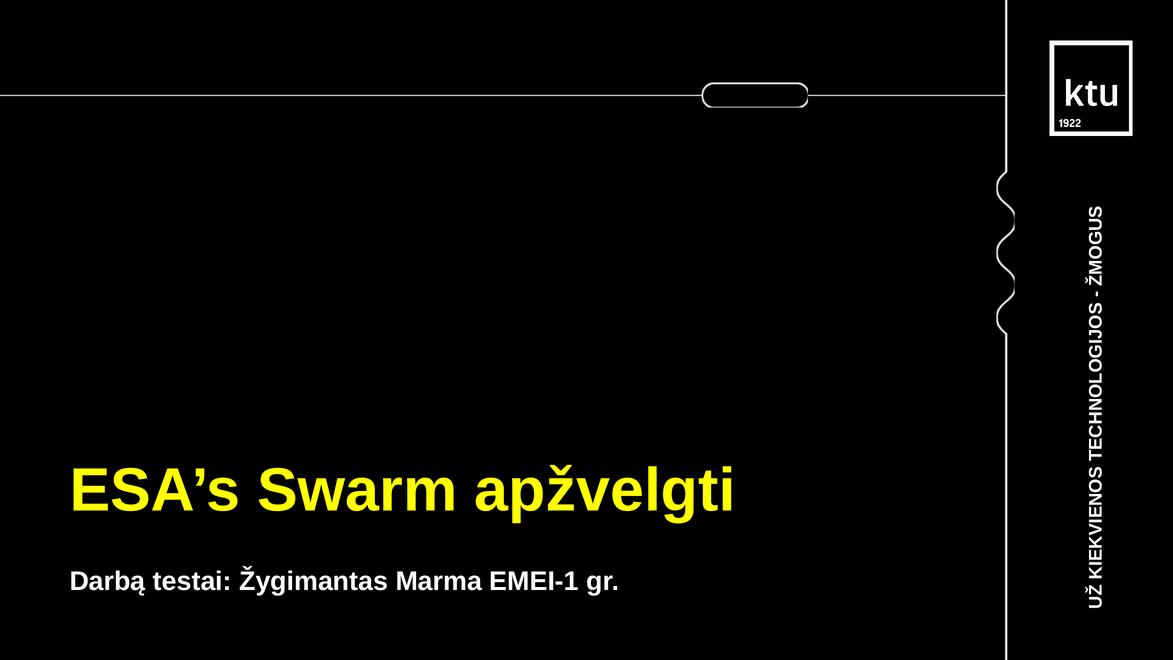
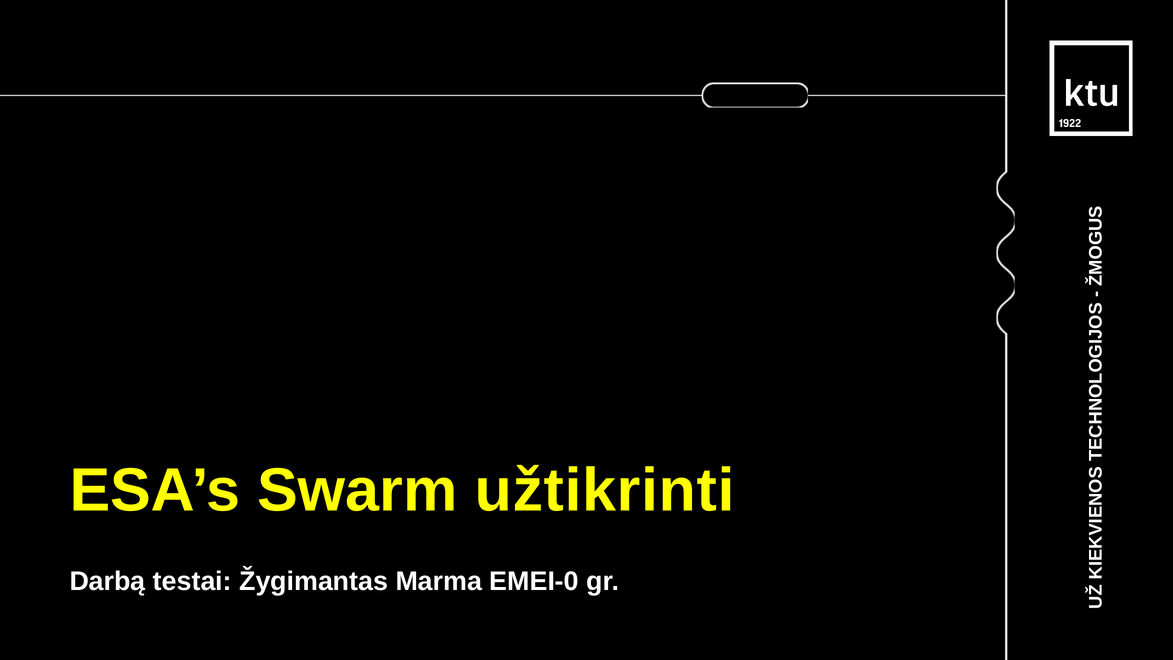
apžvelgti: apžvelgti -> užtikrinti
EMEI-1: EMEI-1 -> EMEI-0
